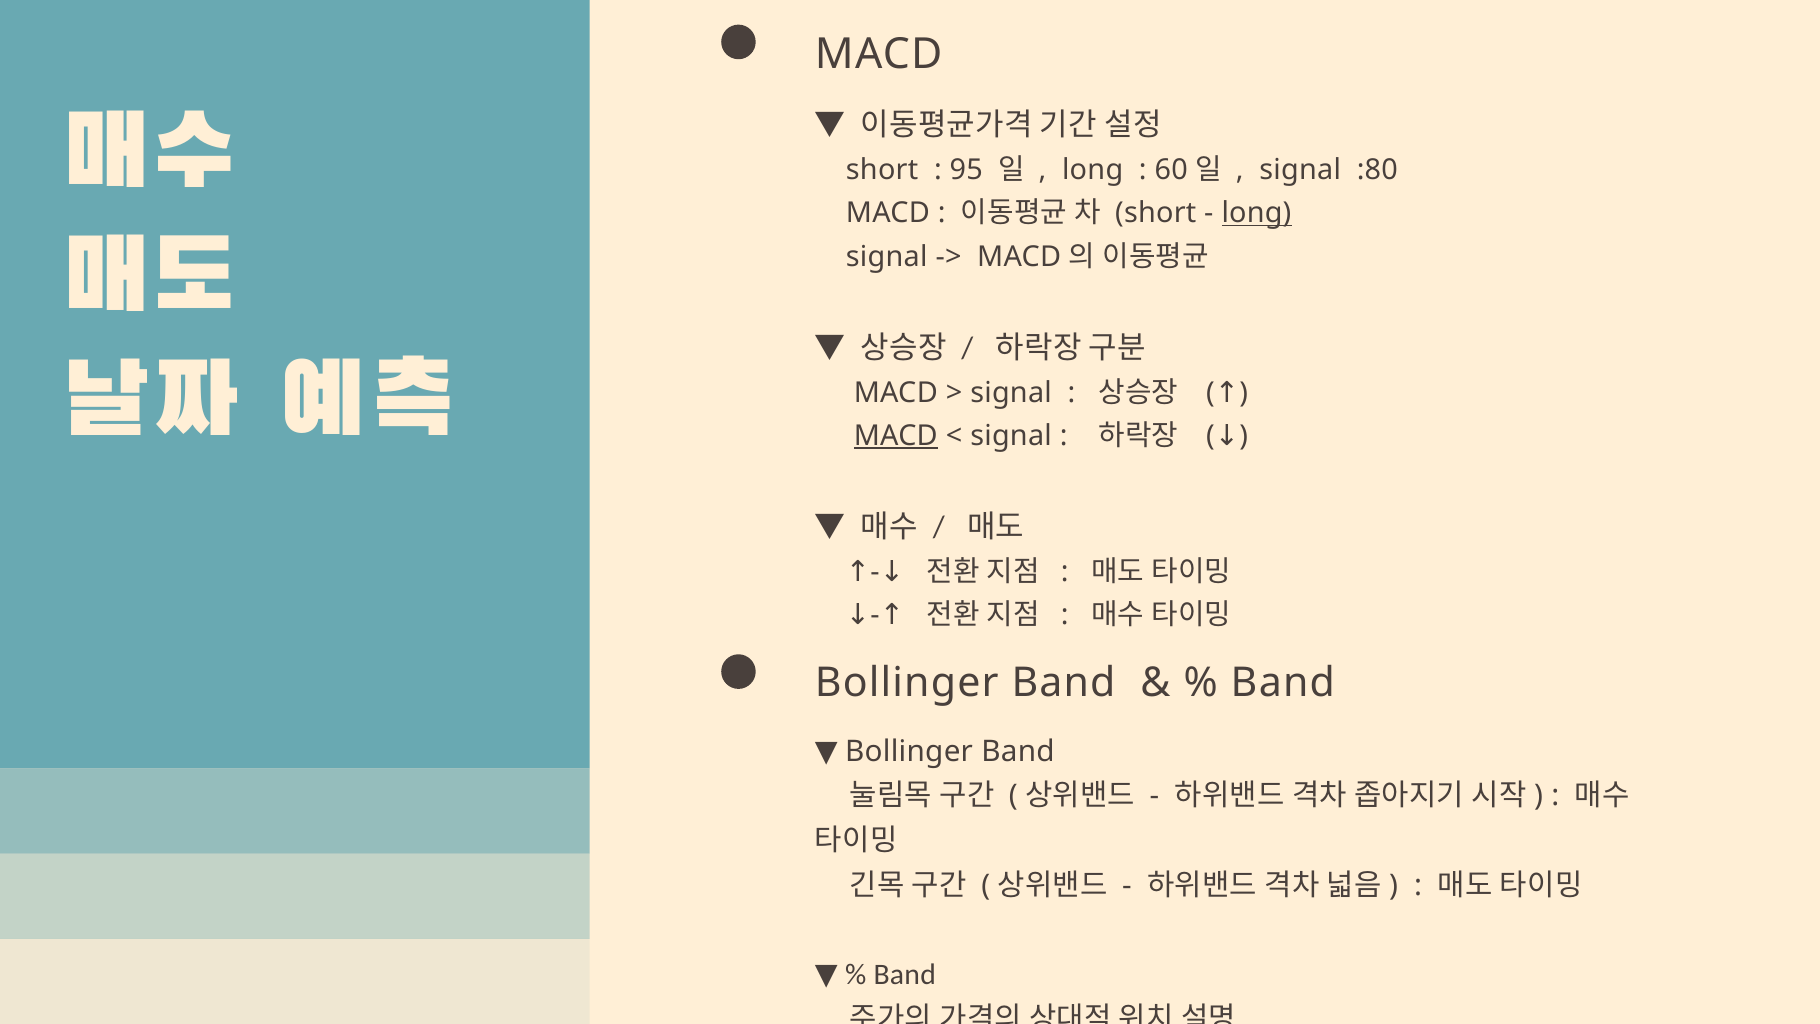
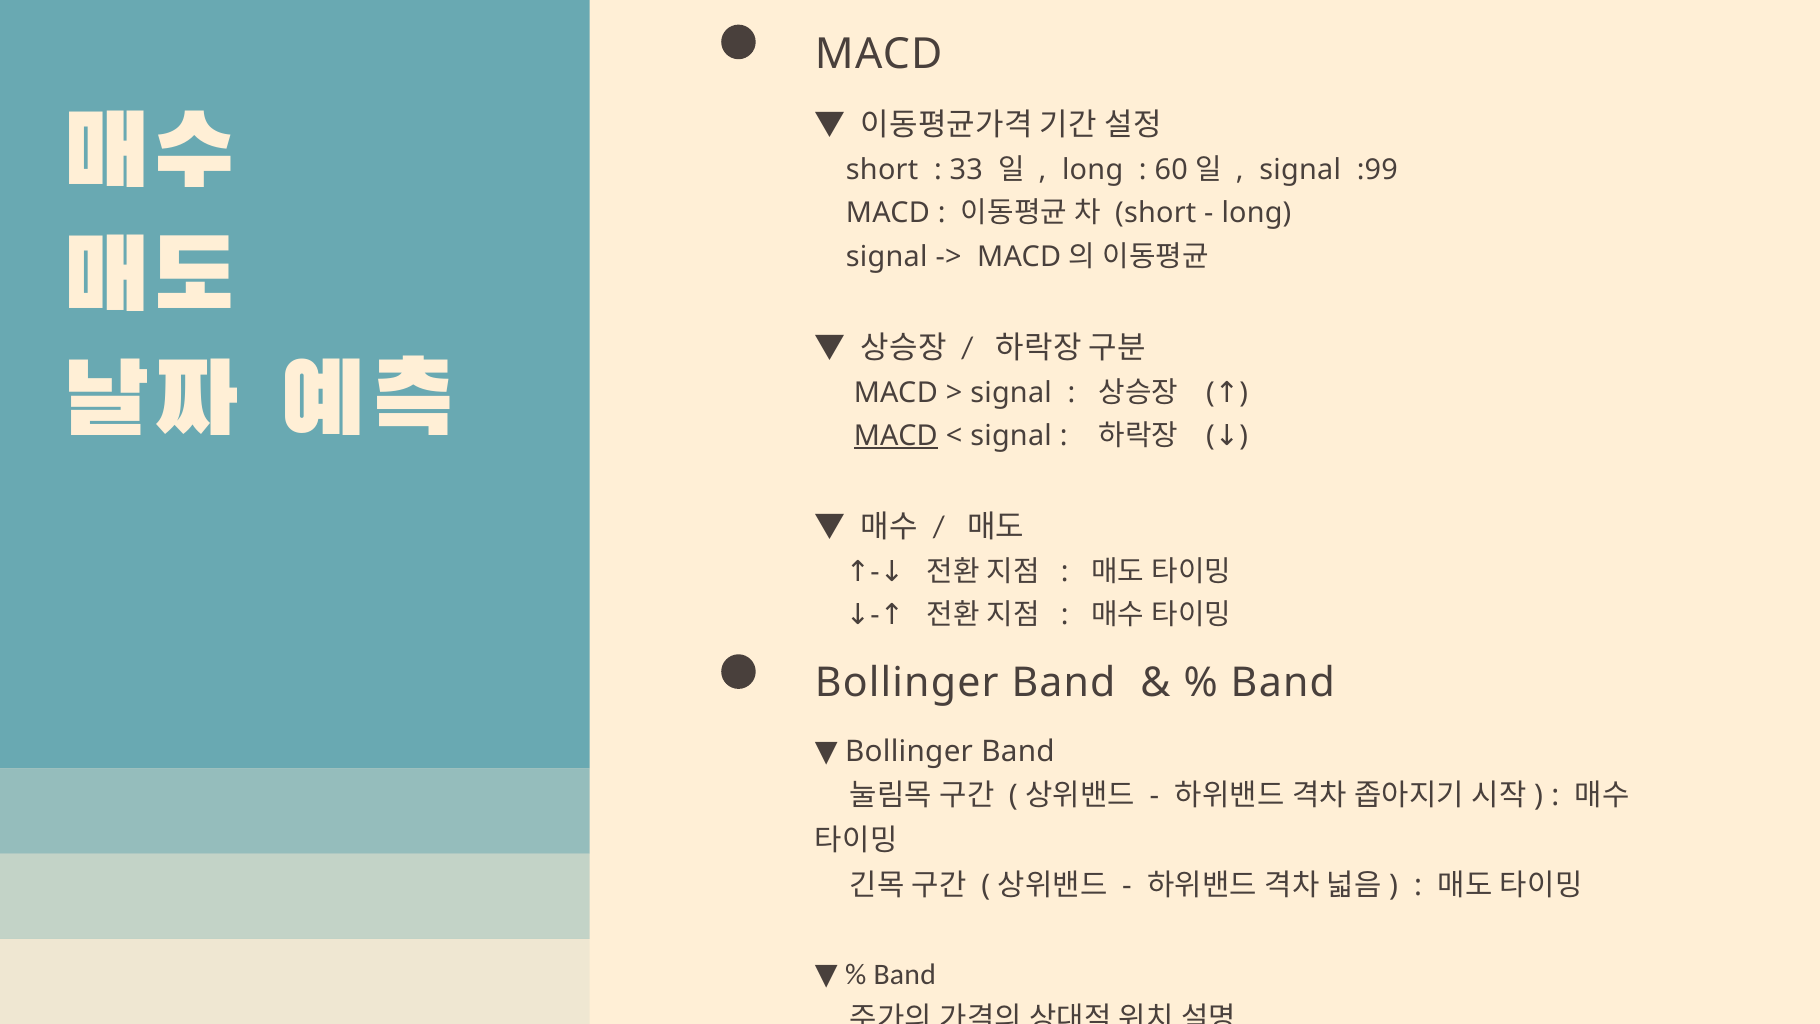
95: 95 -> 33
:80: :80 -> :99
long at (1256, 213) underline: present -> none
